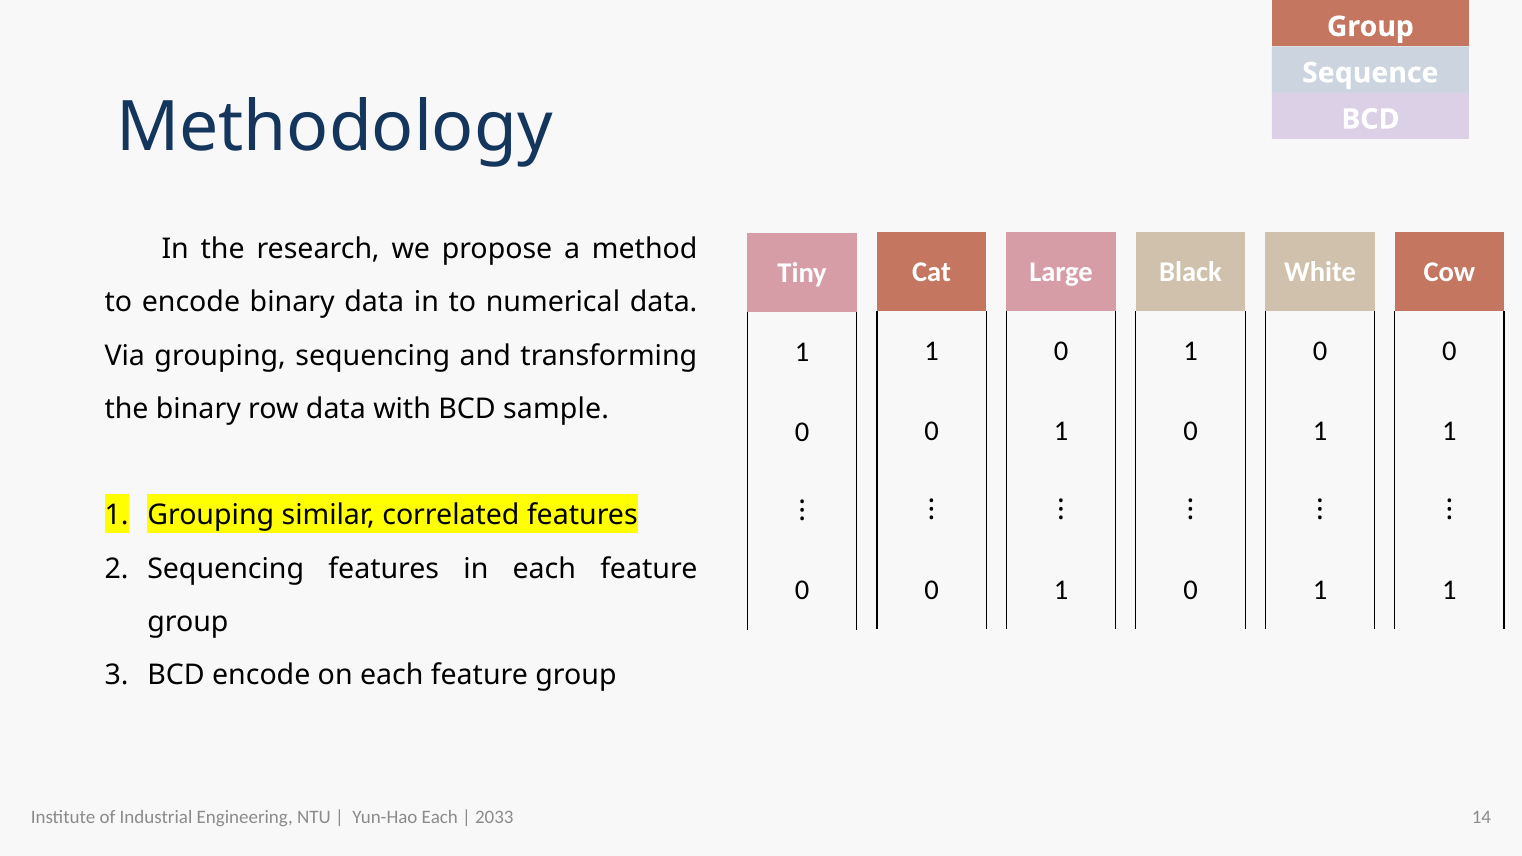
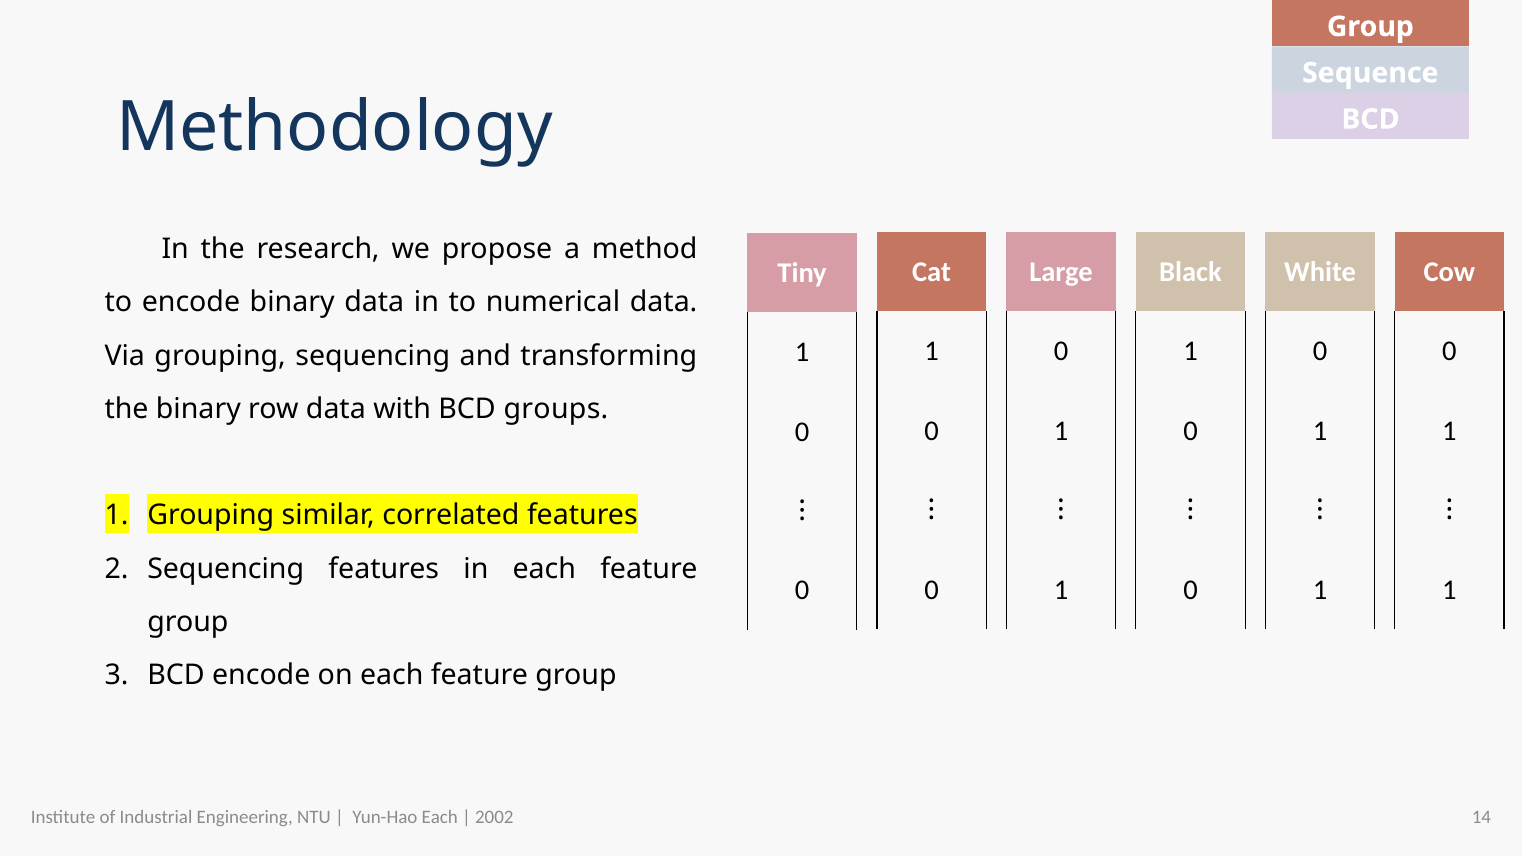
sample: sample -> groups
2033: 2033 -> 2002
